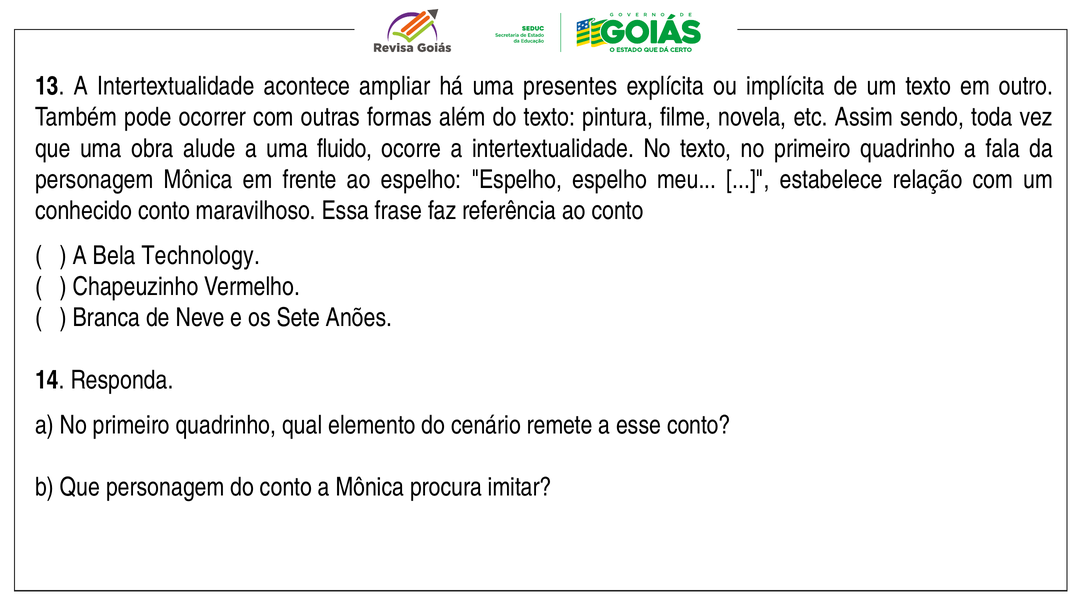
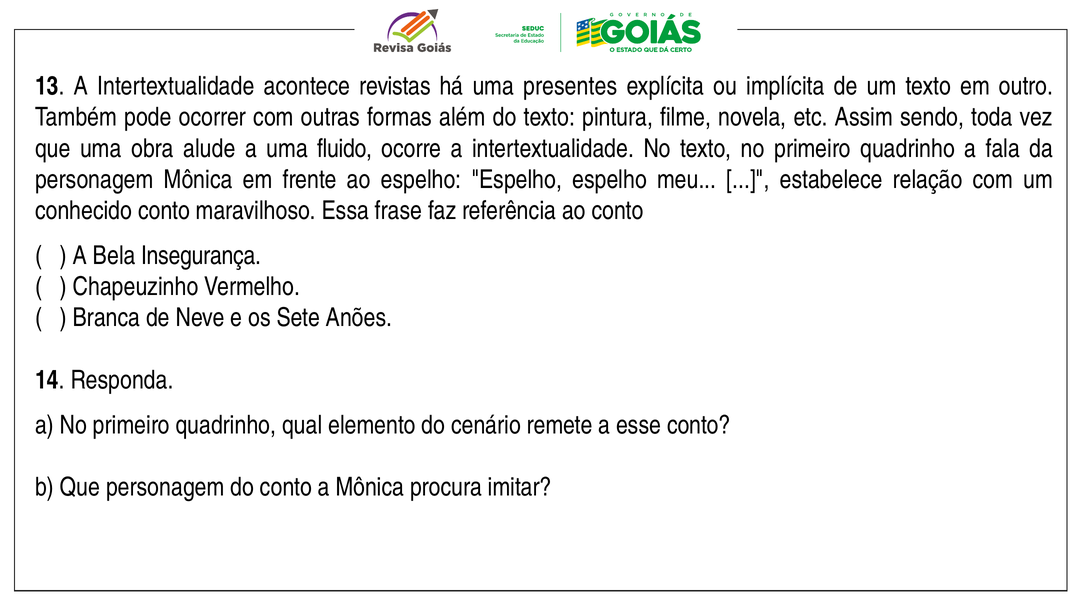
ampliar: ampliar -> revistas
Technology: Technology -> Insegurança
